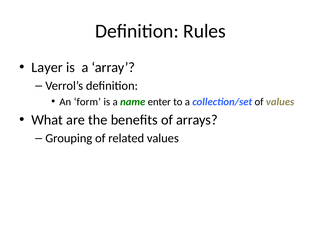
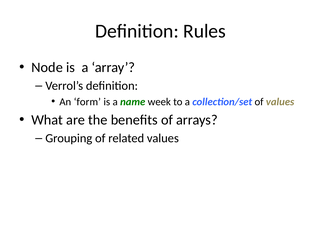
Layer: Layer -> Node
enter: enter -> week
